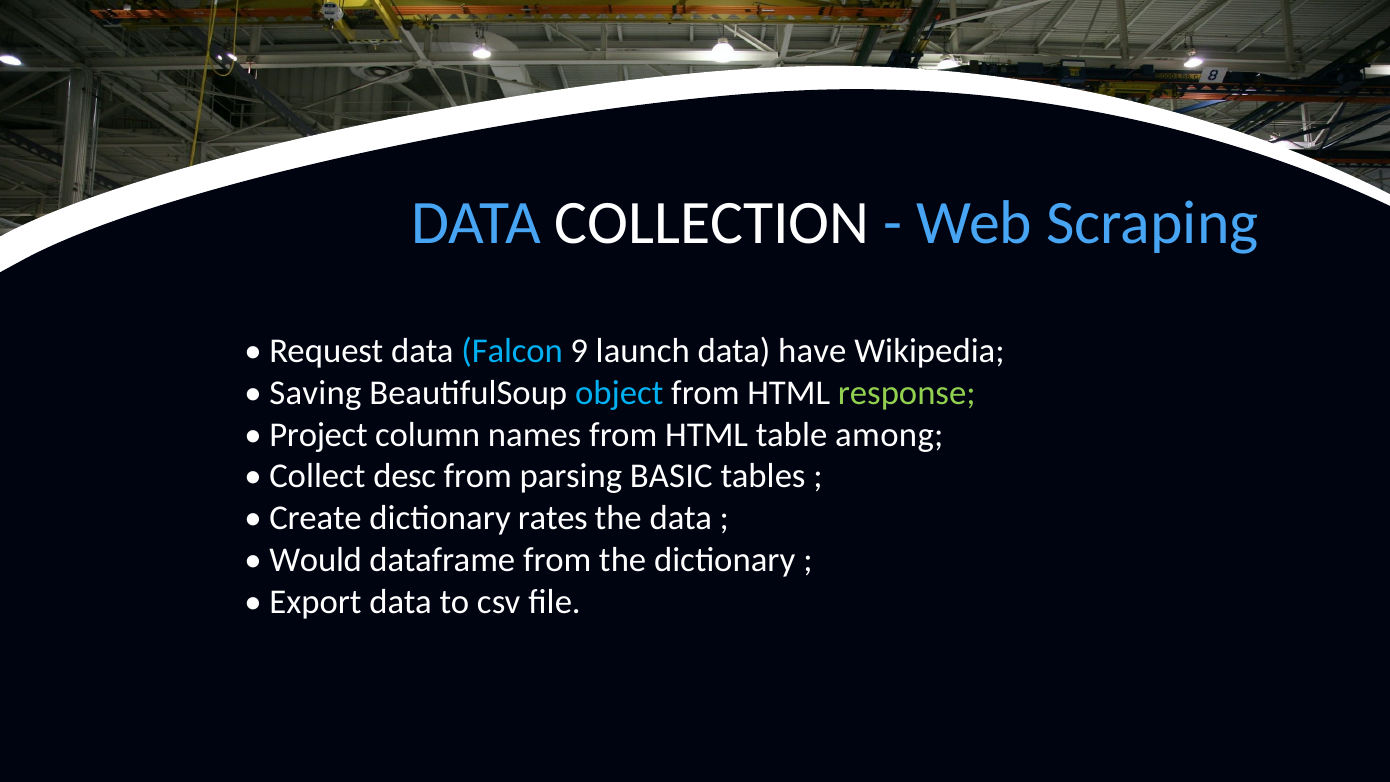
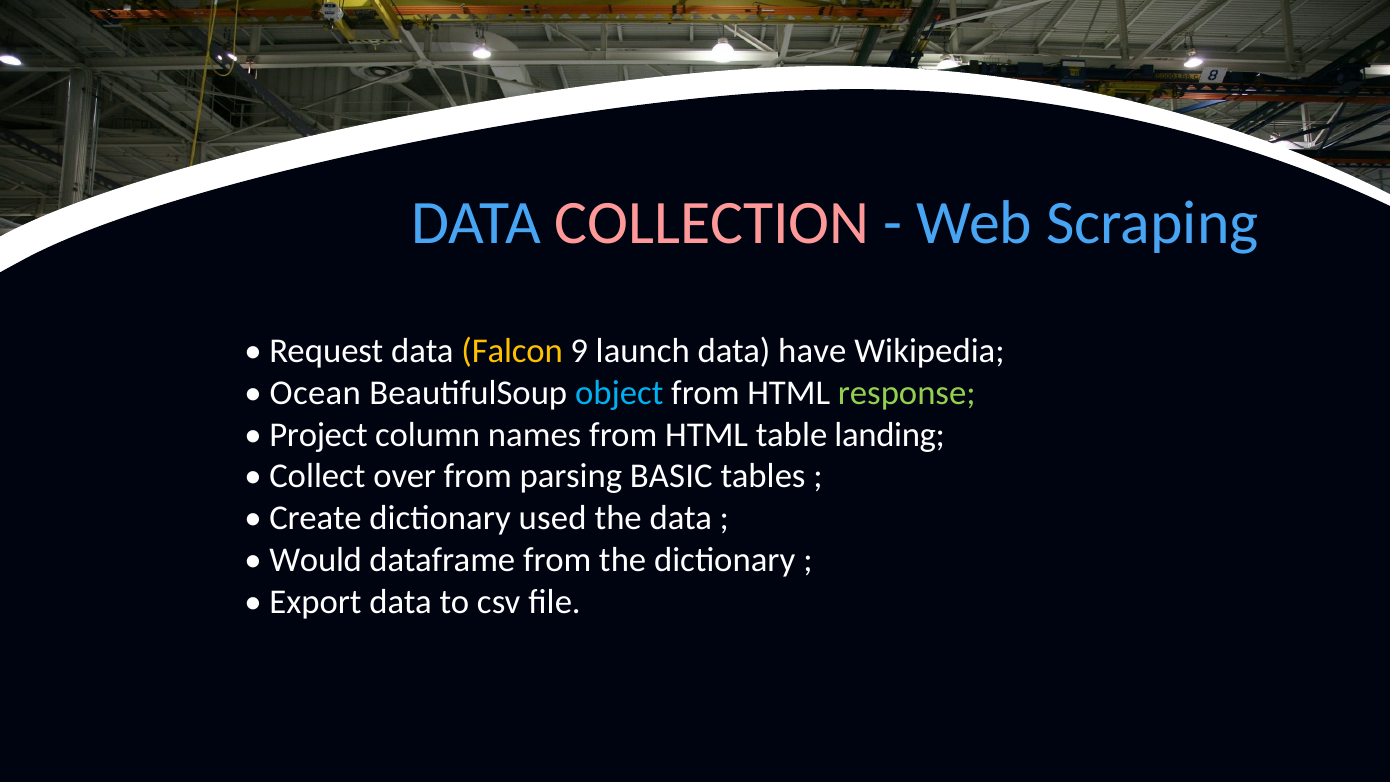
COLLECTION colour: white -> pink
Falcon colour: light blue -> yellow
Saving: Saving -> Ocean
among: among -> landing
desc: desc -> over
rates: rates -> used
